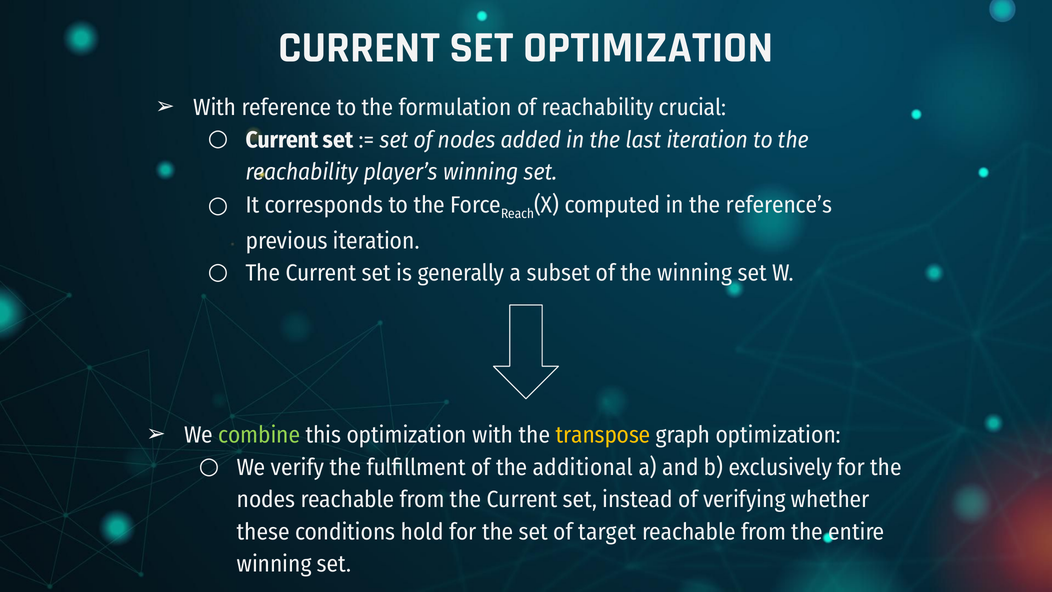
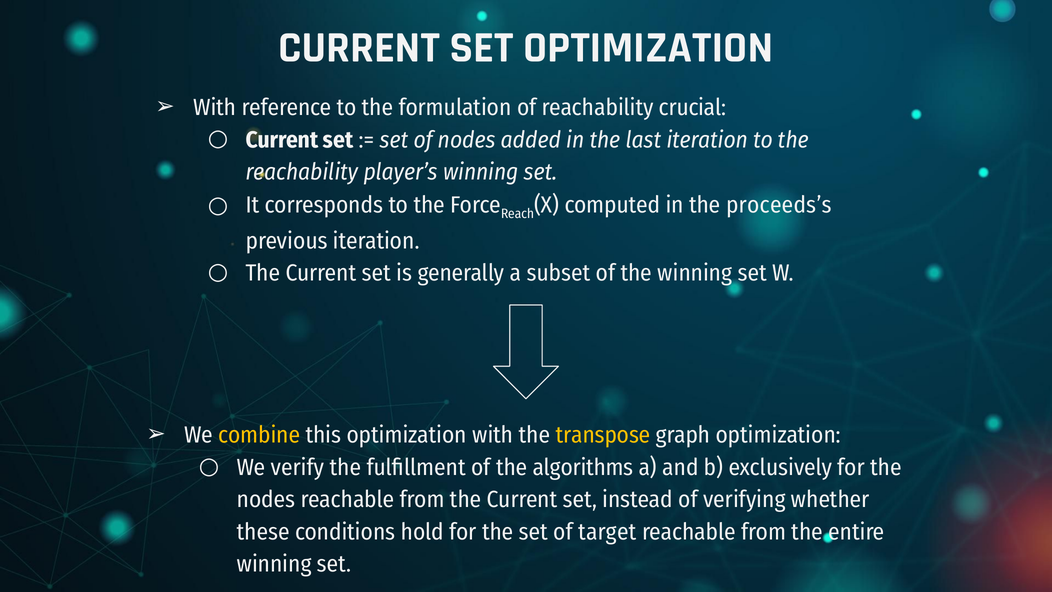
reference’s: reference’s -> proceeds’s
combine colour: light green -> yellow
additional: additional -> algorithms
